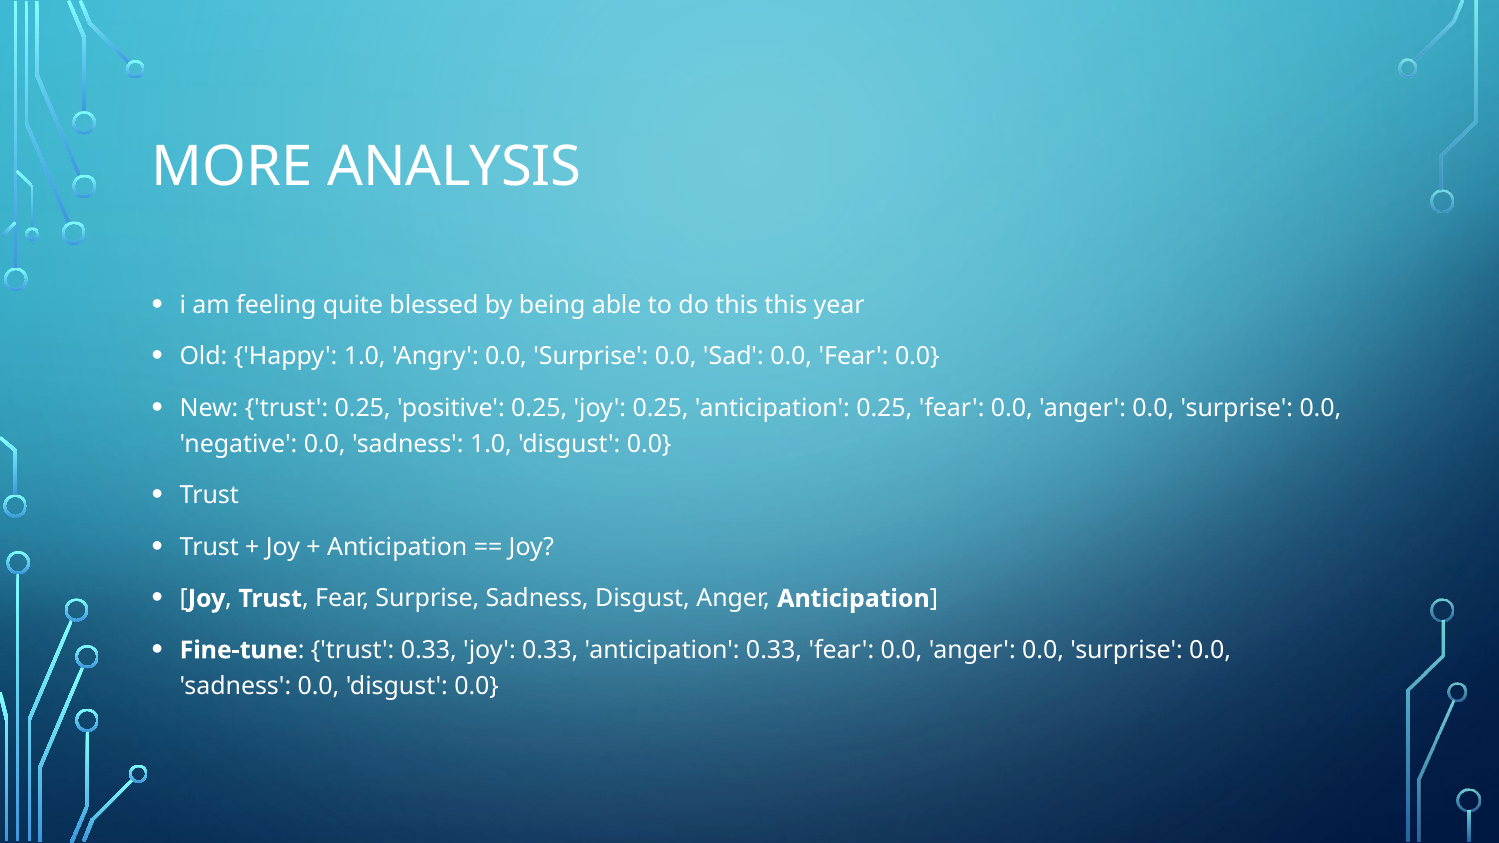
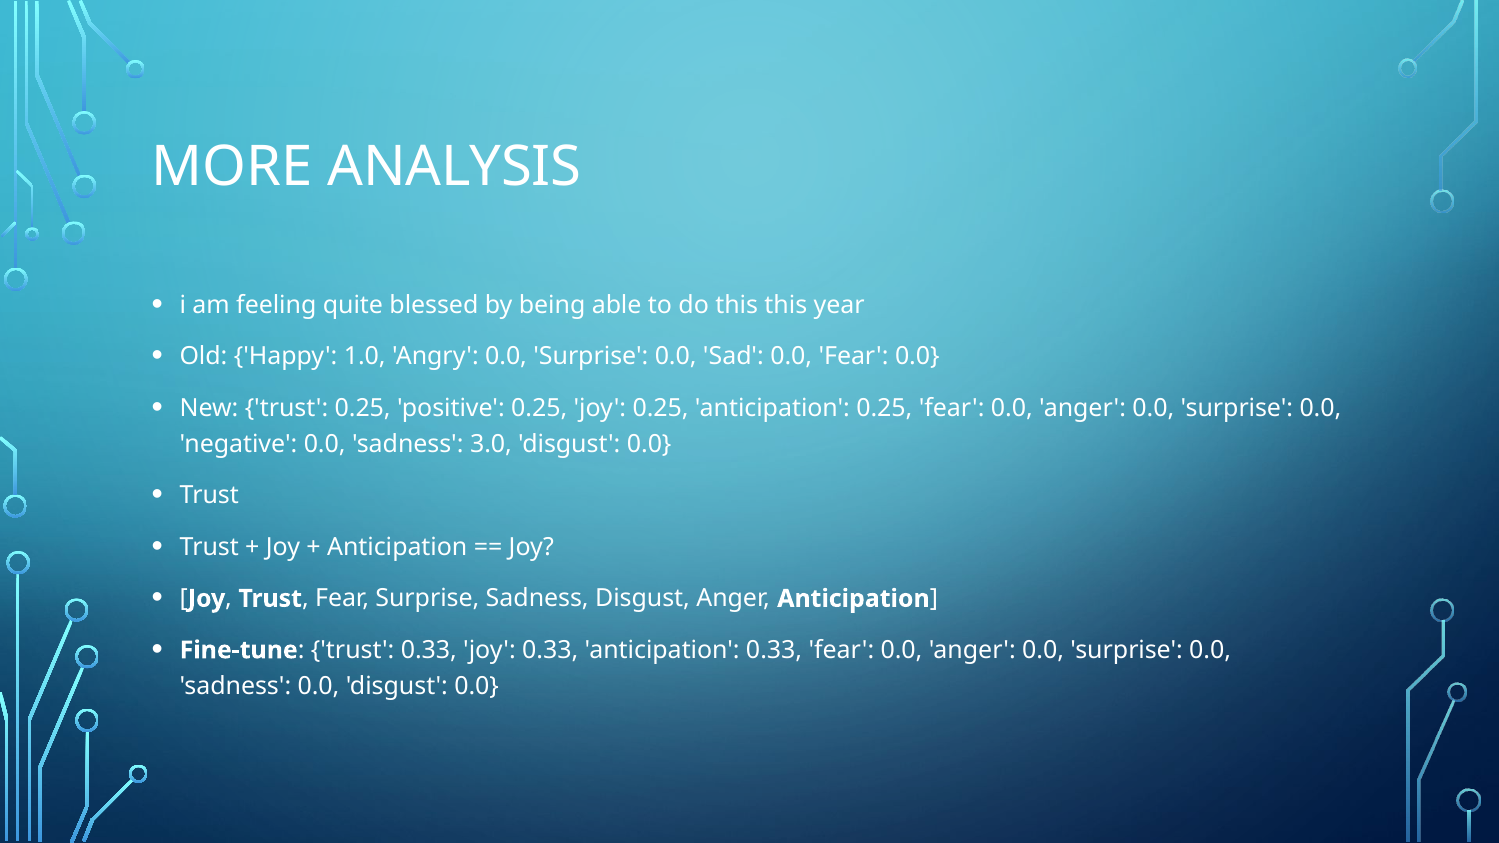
sadness 1.0: 1.0 -> 3.0
